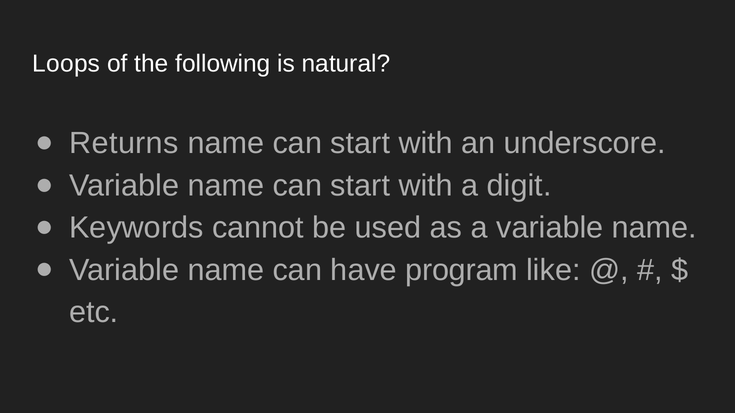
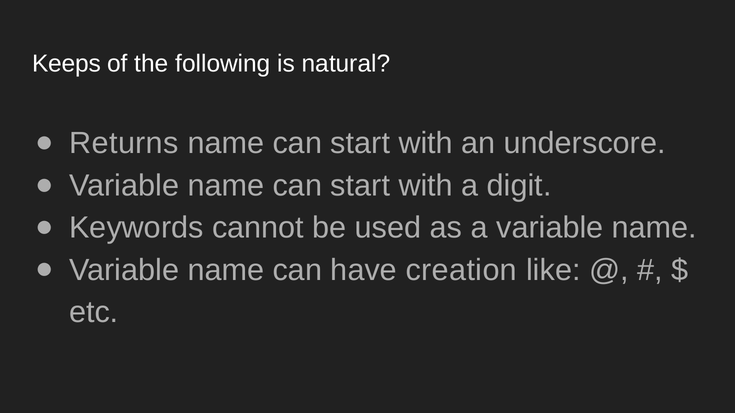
Loops: Loops -> Keeps
program: program -> creation
